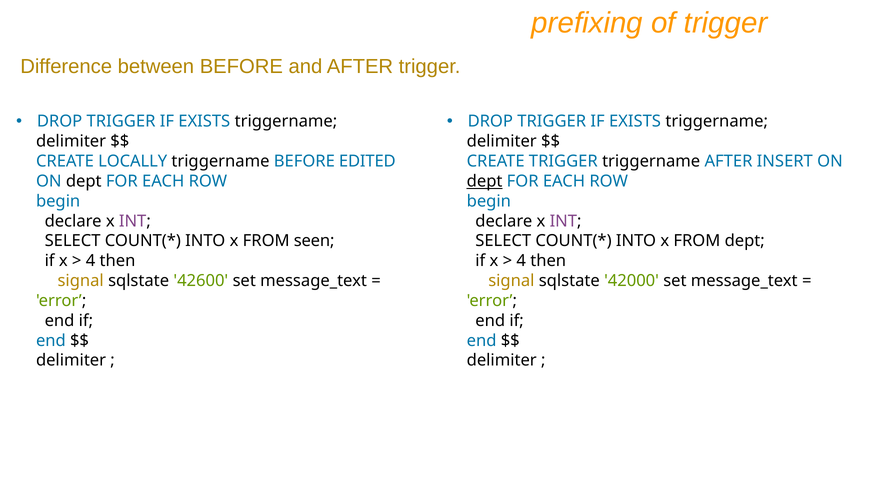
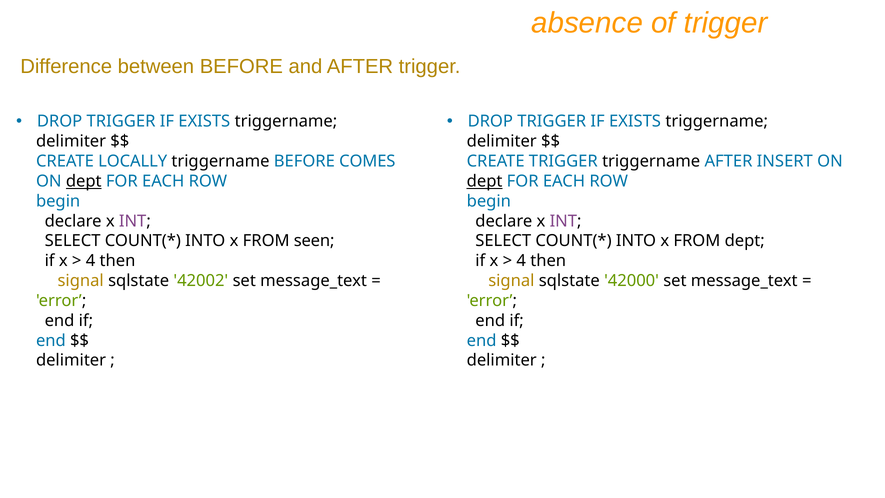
prefixing: prefixing -> absence
EDITED: EDITED -> COMES
dept at (84, 181) underline: none -> present
42600: 42600 -> 42002
